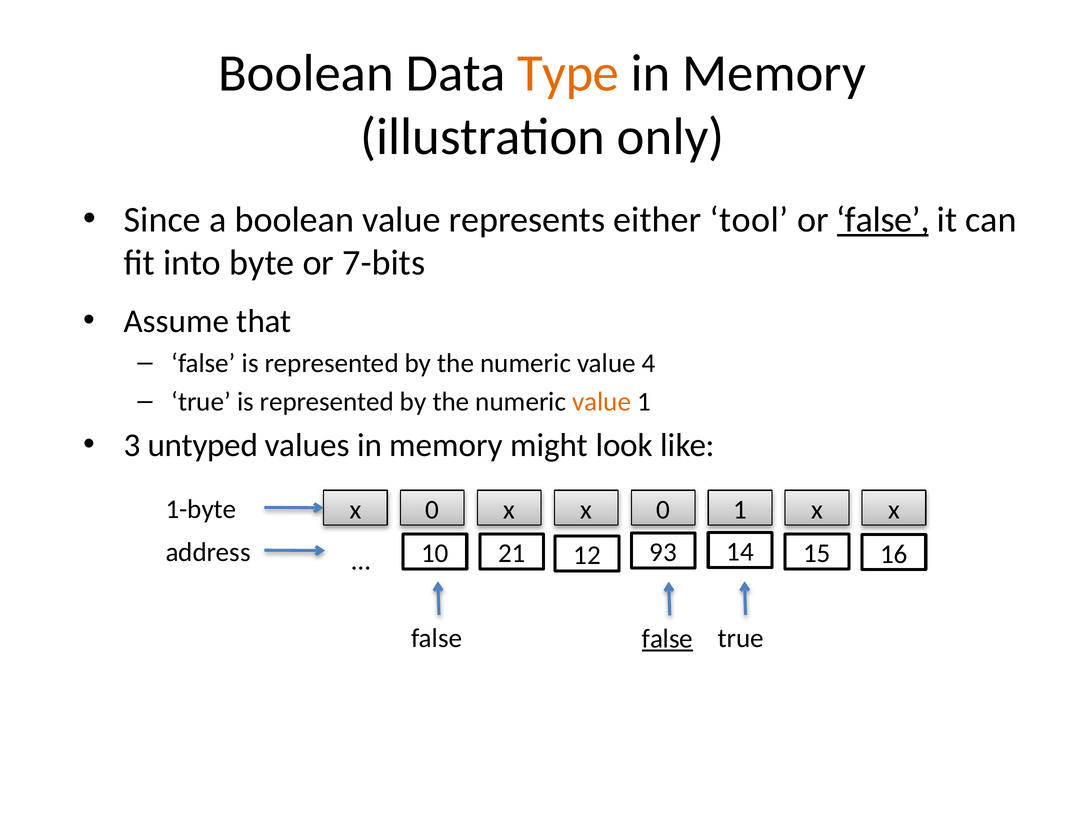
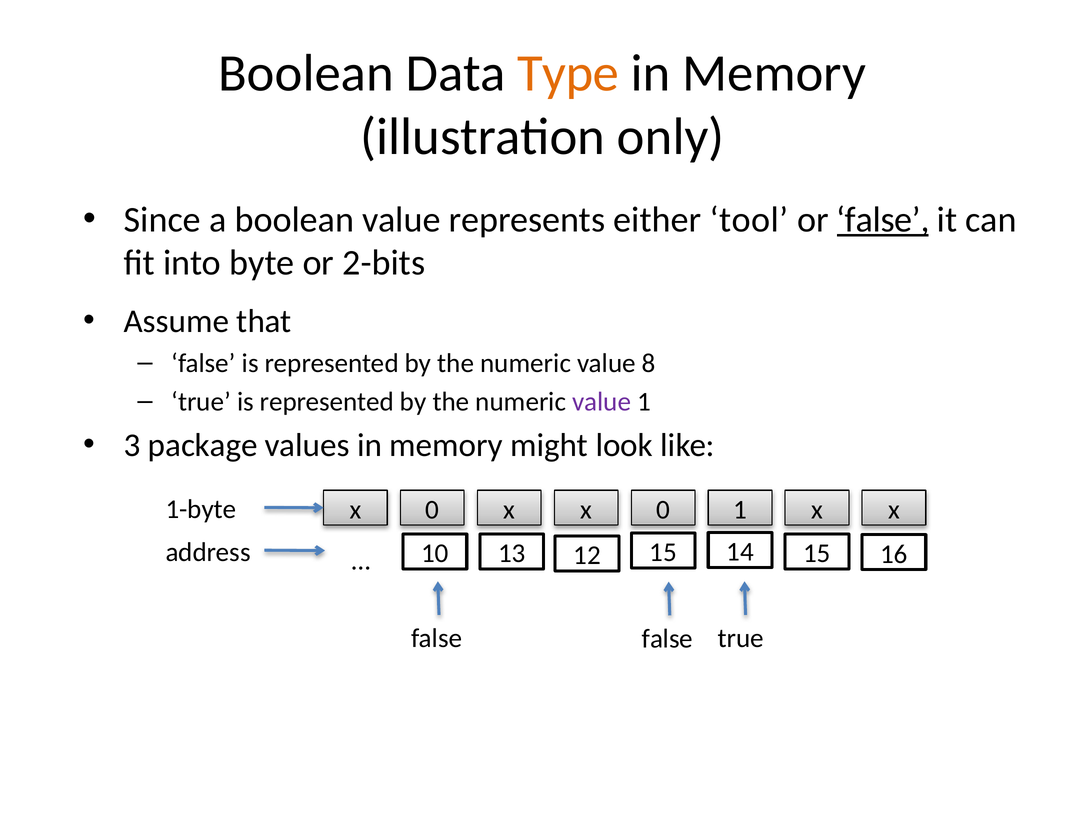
7-bits: 7-bits -> 2-bits
4: 4 -> 8
value at (602, 402) colour: orange -> purple
untyped: untyped -> package
21: 21 -> 13
12 93: 93 -> 15
false at (667, 639) underline: present -> none
